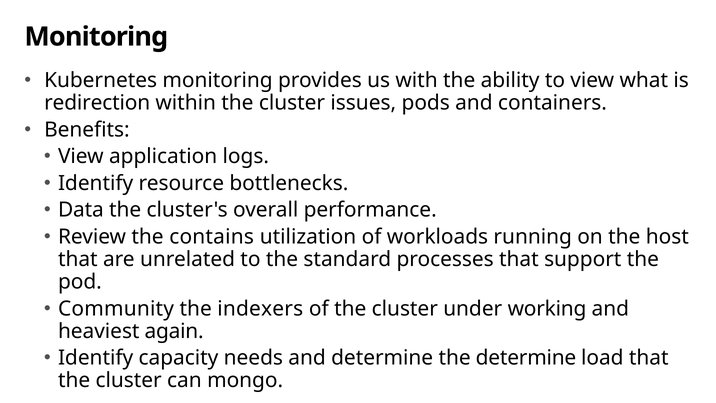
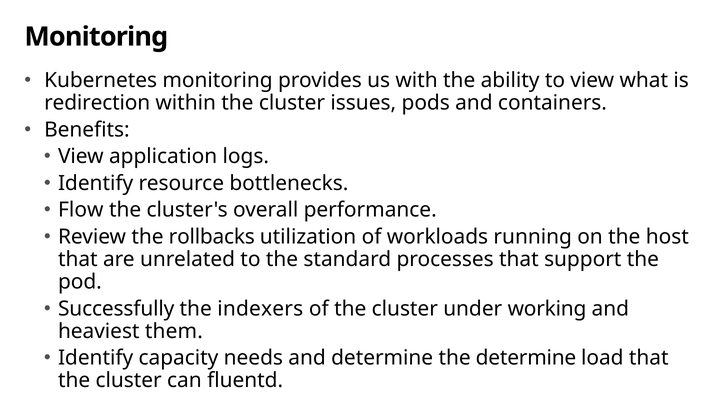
Data: Data -> Flow
contains: contains -> rollbacks
Community: Community -> Successfully
again: again -> them
mongo: mongo -> fluentd
